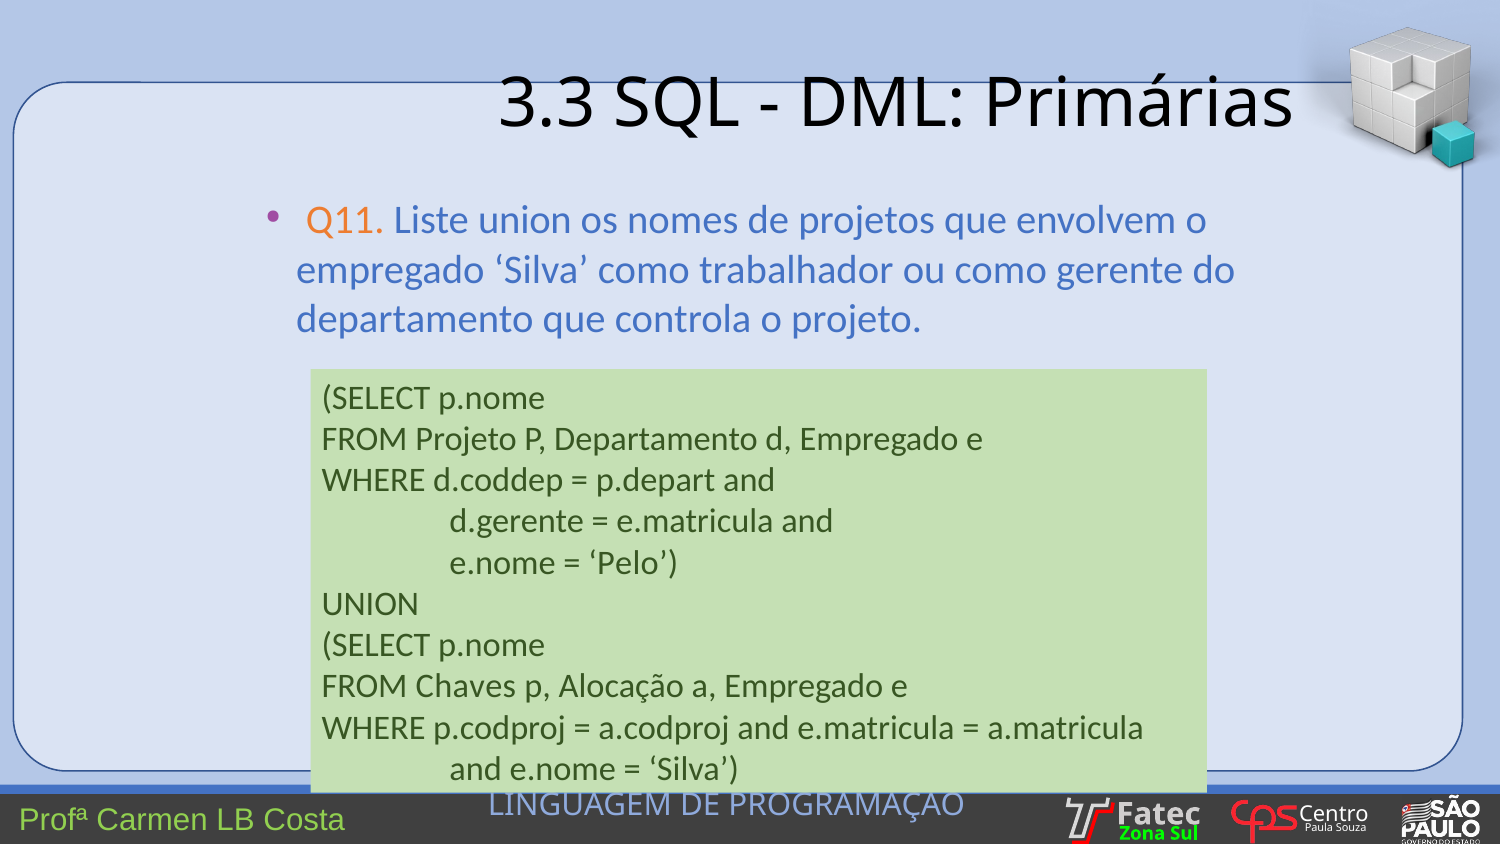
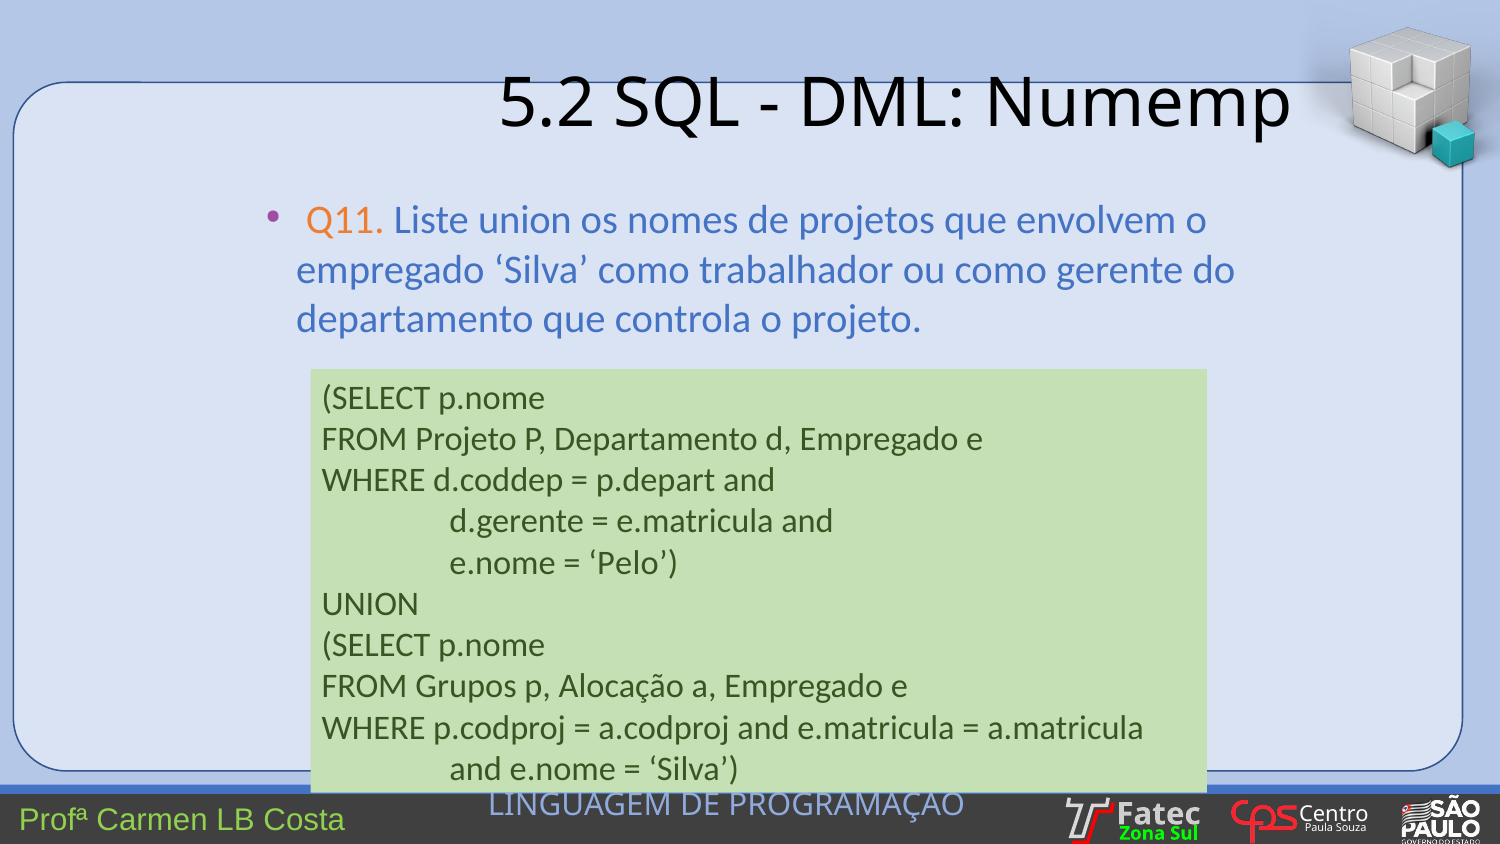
3.3: 3.3 -> 5.2
Primárias: Primárias -> Numemp
Chaves: Chaves -> Grupos
